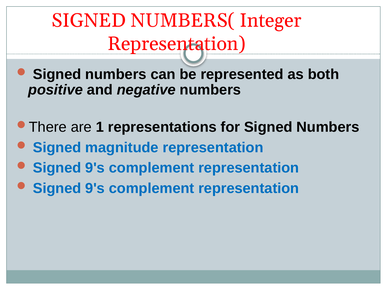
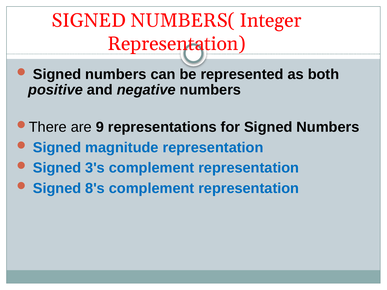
1: 1 -> 9
9's at (95, 168): 9's -> 3's
9's at (95, 188): 9's -> 8's
